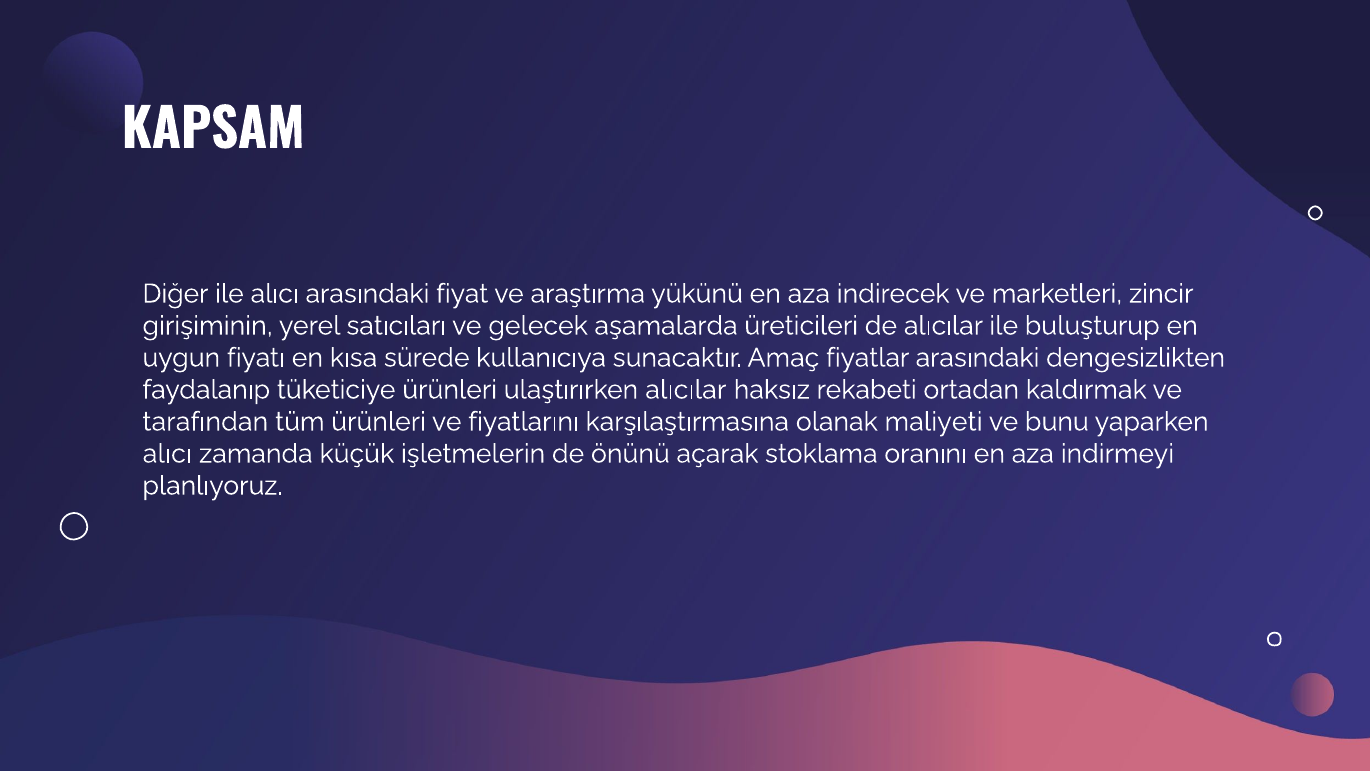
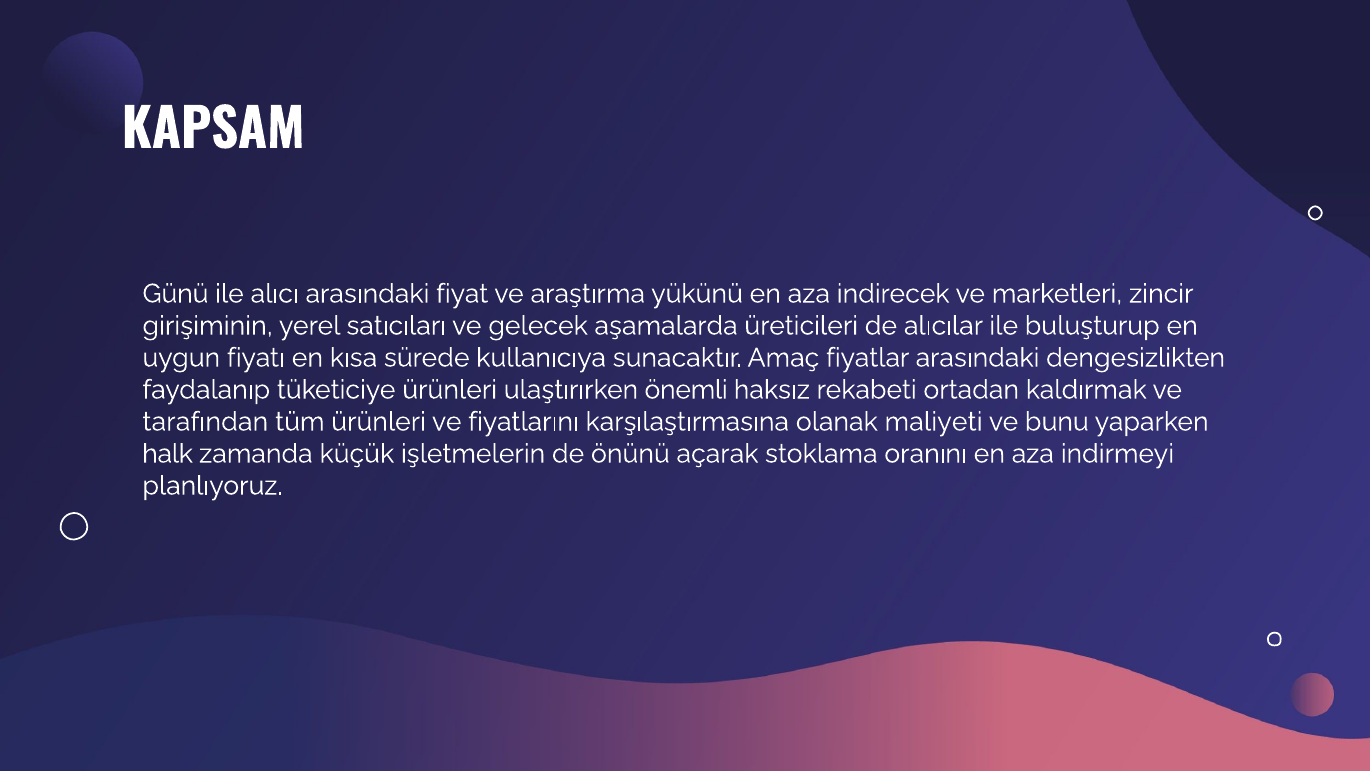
Diğer: Diğer -> Günü
ulaştırırken alıcılar: alıcılar -> önemli
alıcı at (167, 454): alıcı -> halk
